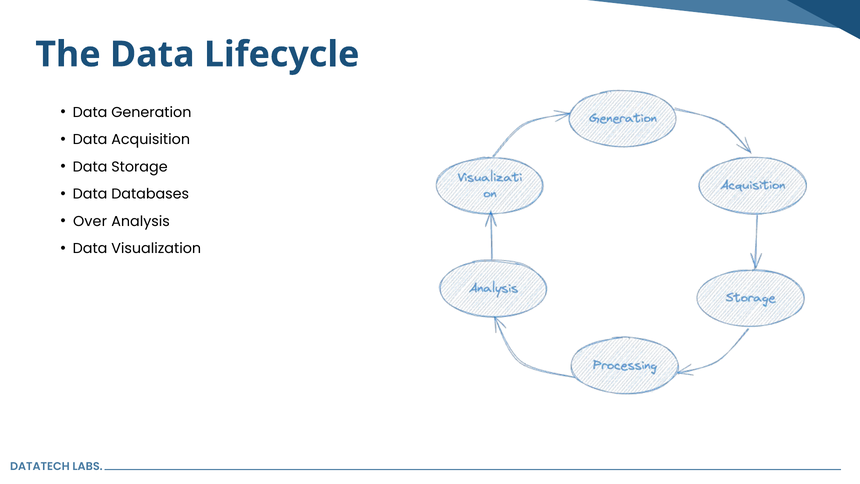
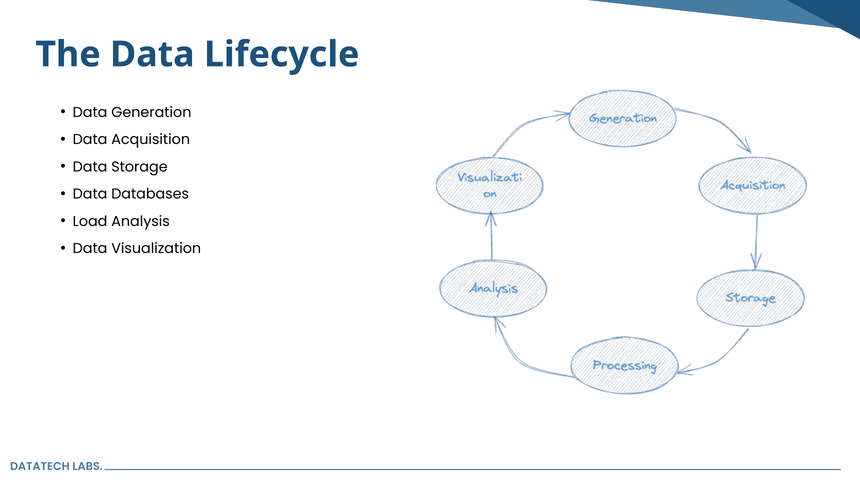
Over: Over -> Load
